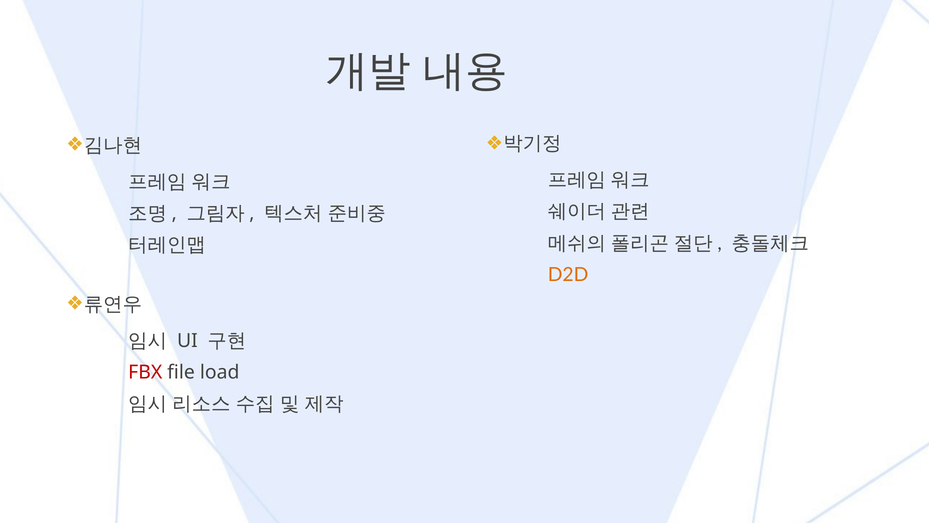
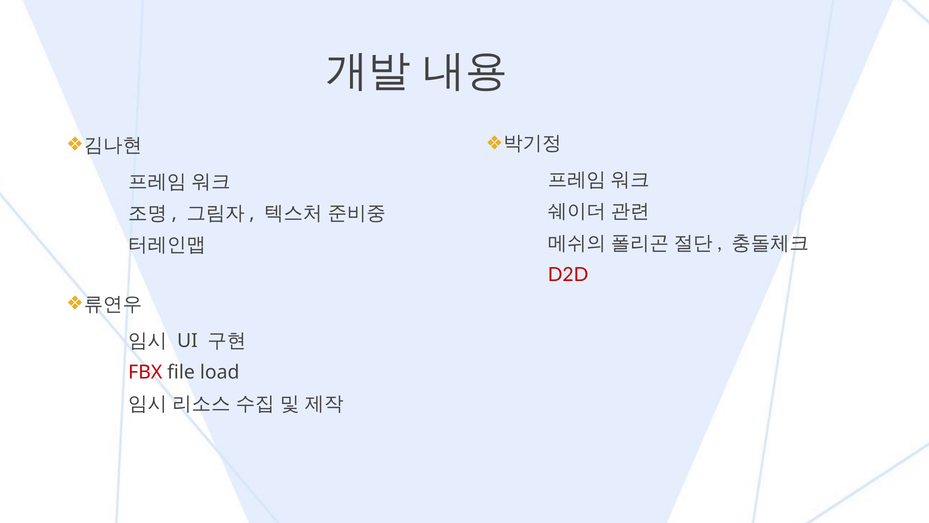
D2D colour: orange -> red
